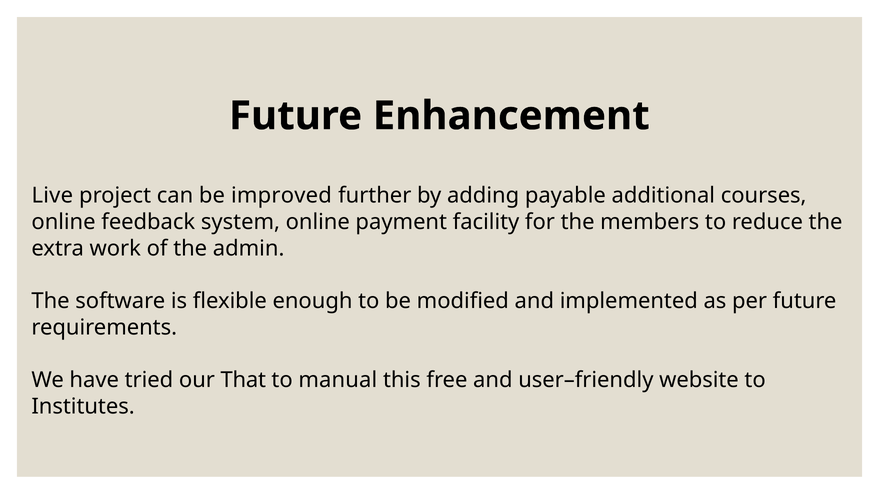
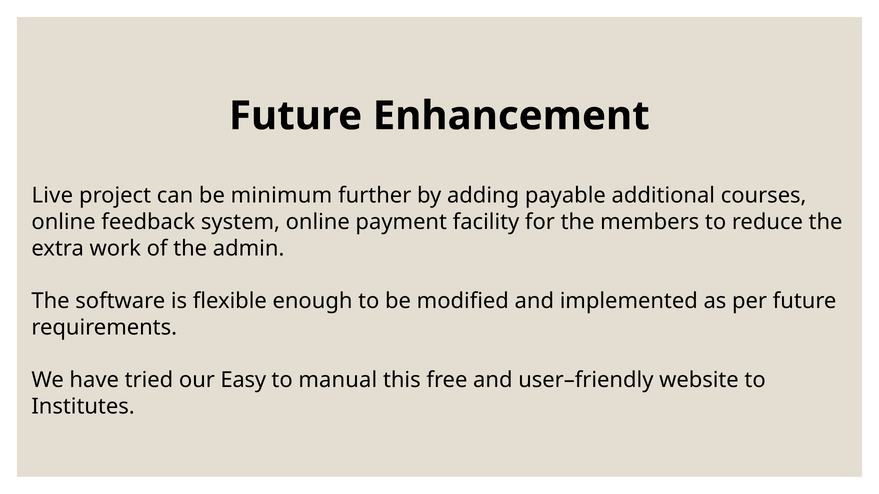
improved: improved -> minimum
That: That -> Easy
